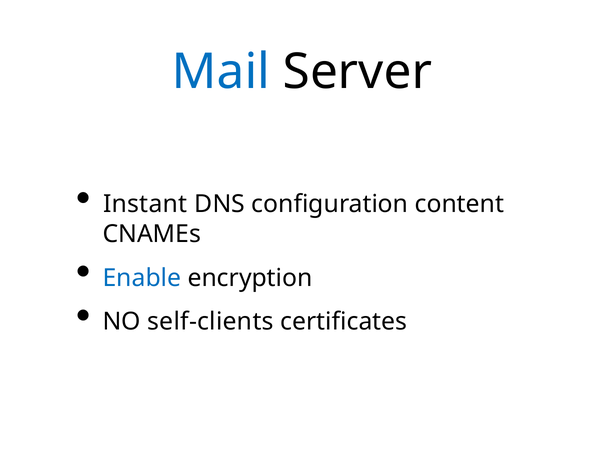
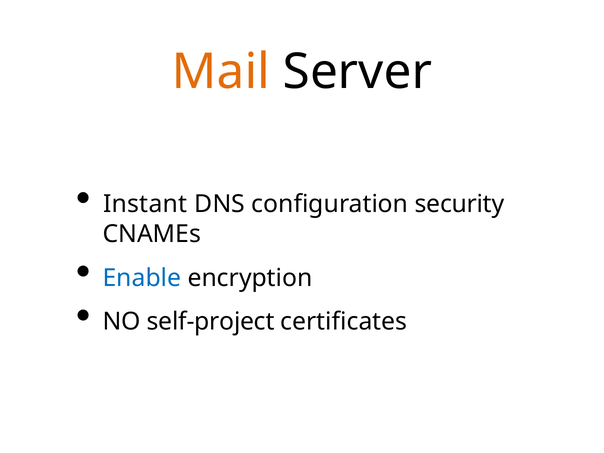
Mail colour: blue -> orange
content: content -> security
self-clients: self-clients -> self-project
